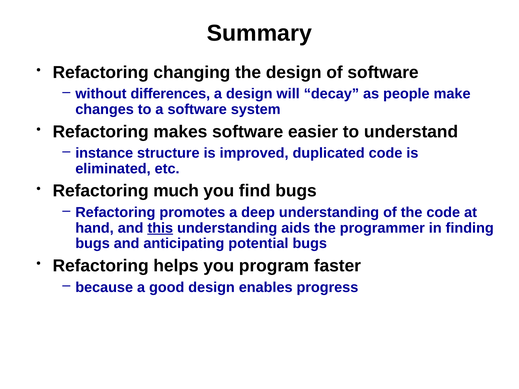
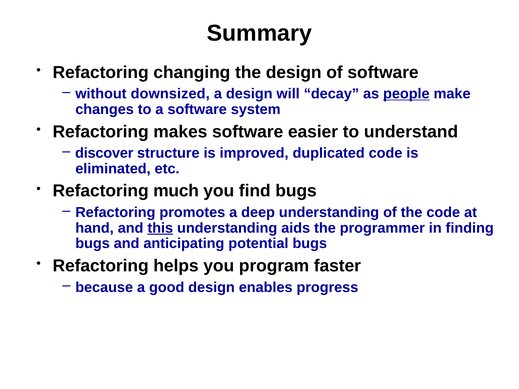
differences: differences -> downsized
people underline: none -> present
instance: instance -> discover
